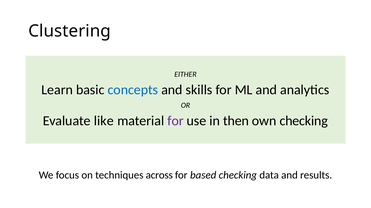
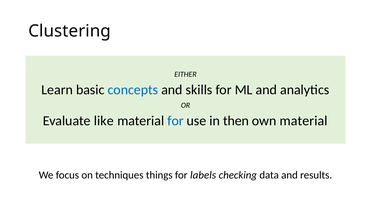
for at (176, 121) colour: purple -> blue
own checking: checking -> material
across: across -> things
based: based -> labels
